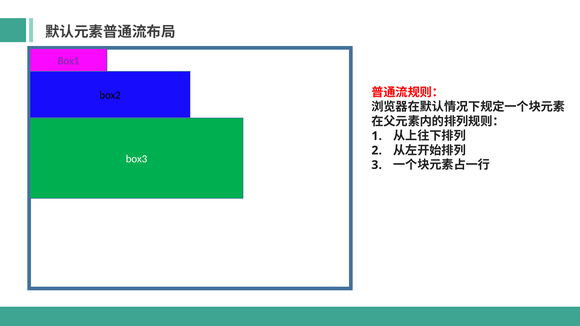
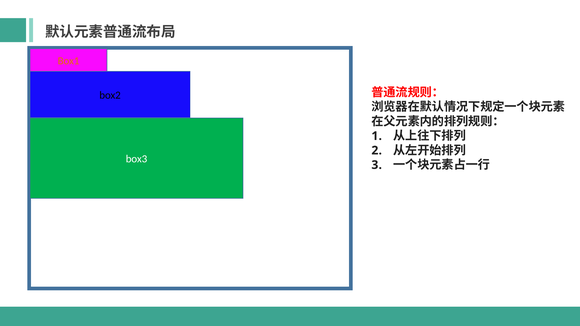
Box1 colour: purple -> orange
